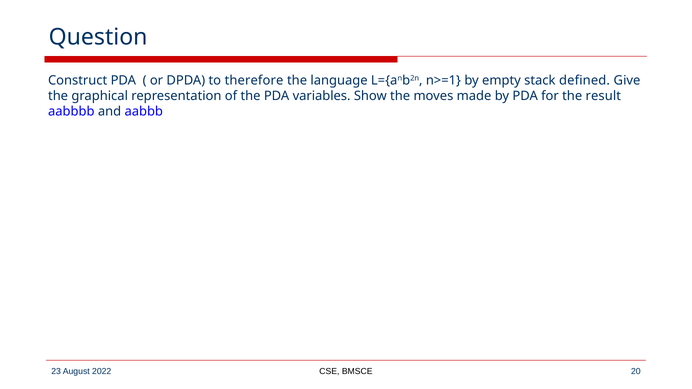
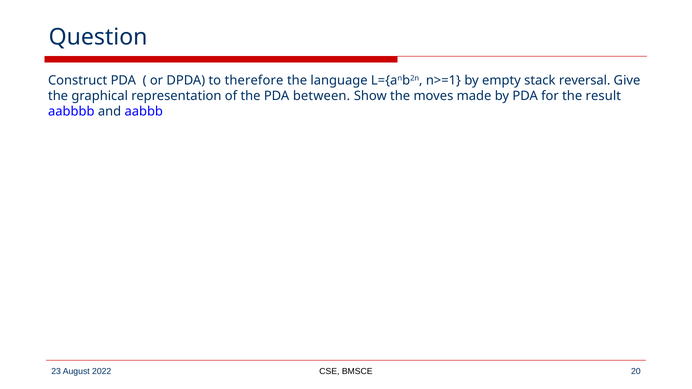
defined: defined -> reversal
variables: variables -> between
